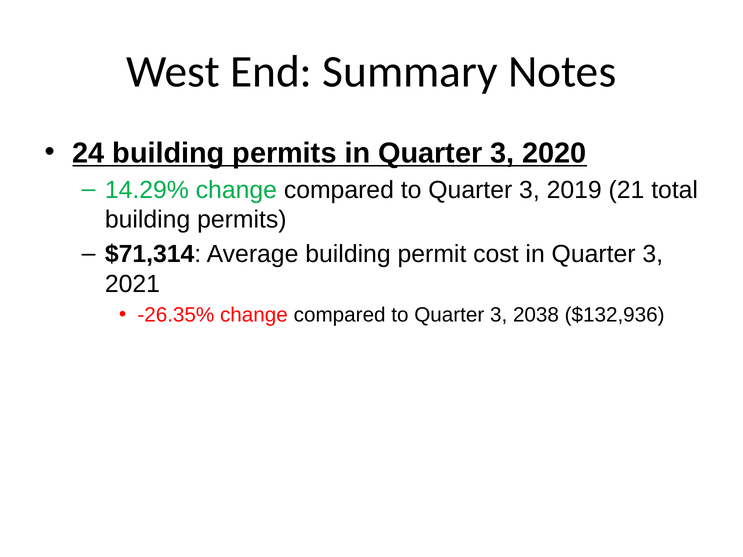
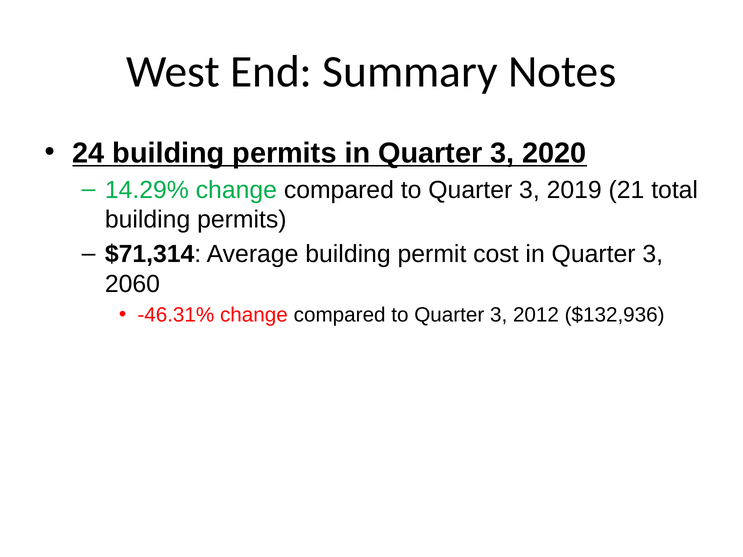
2021: 2021 -> 2060
-26.35%: -26.35% -> -46.31%
2038: 2038 -> 2012
